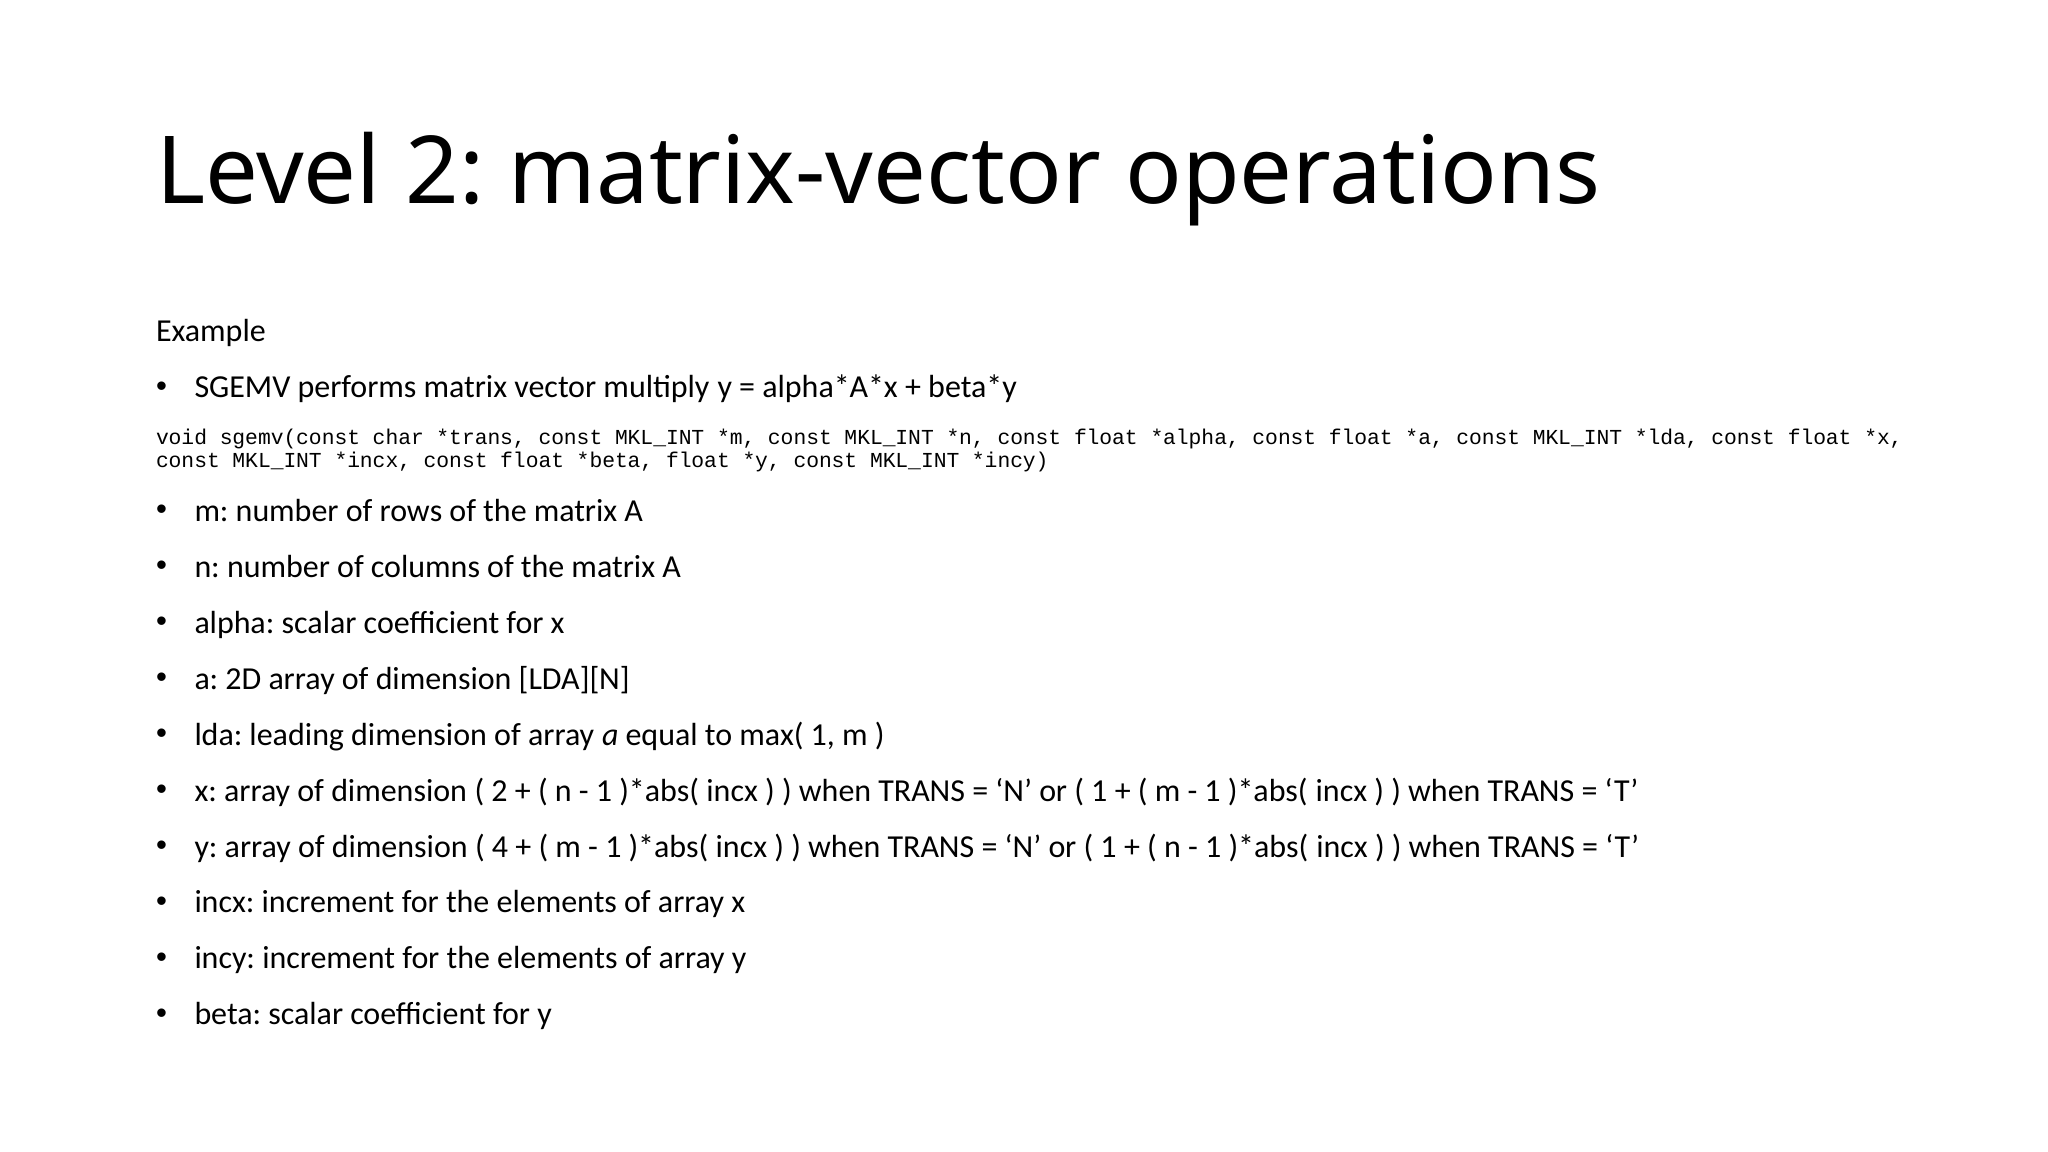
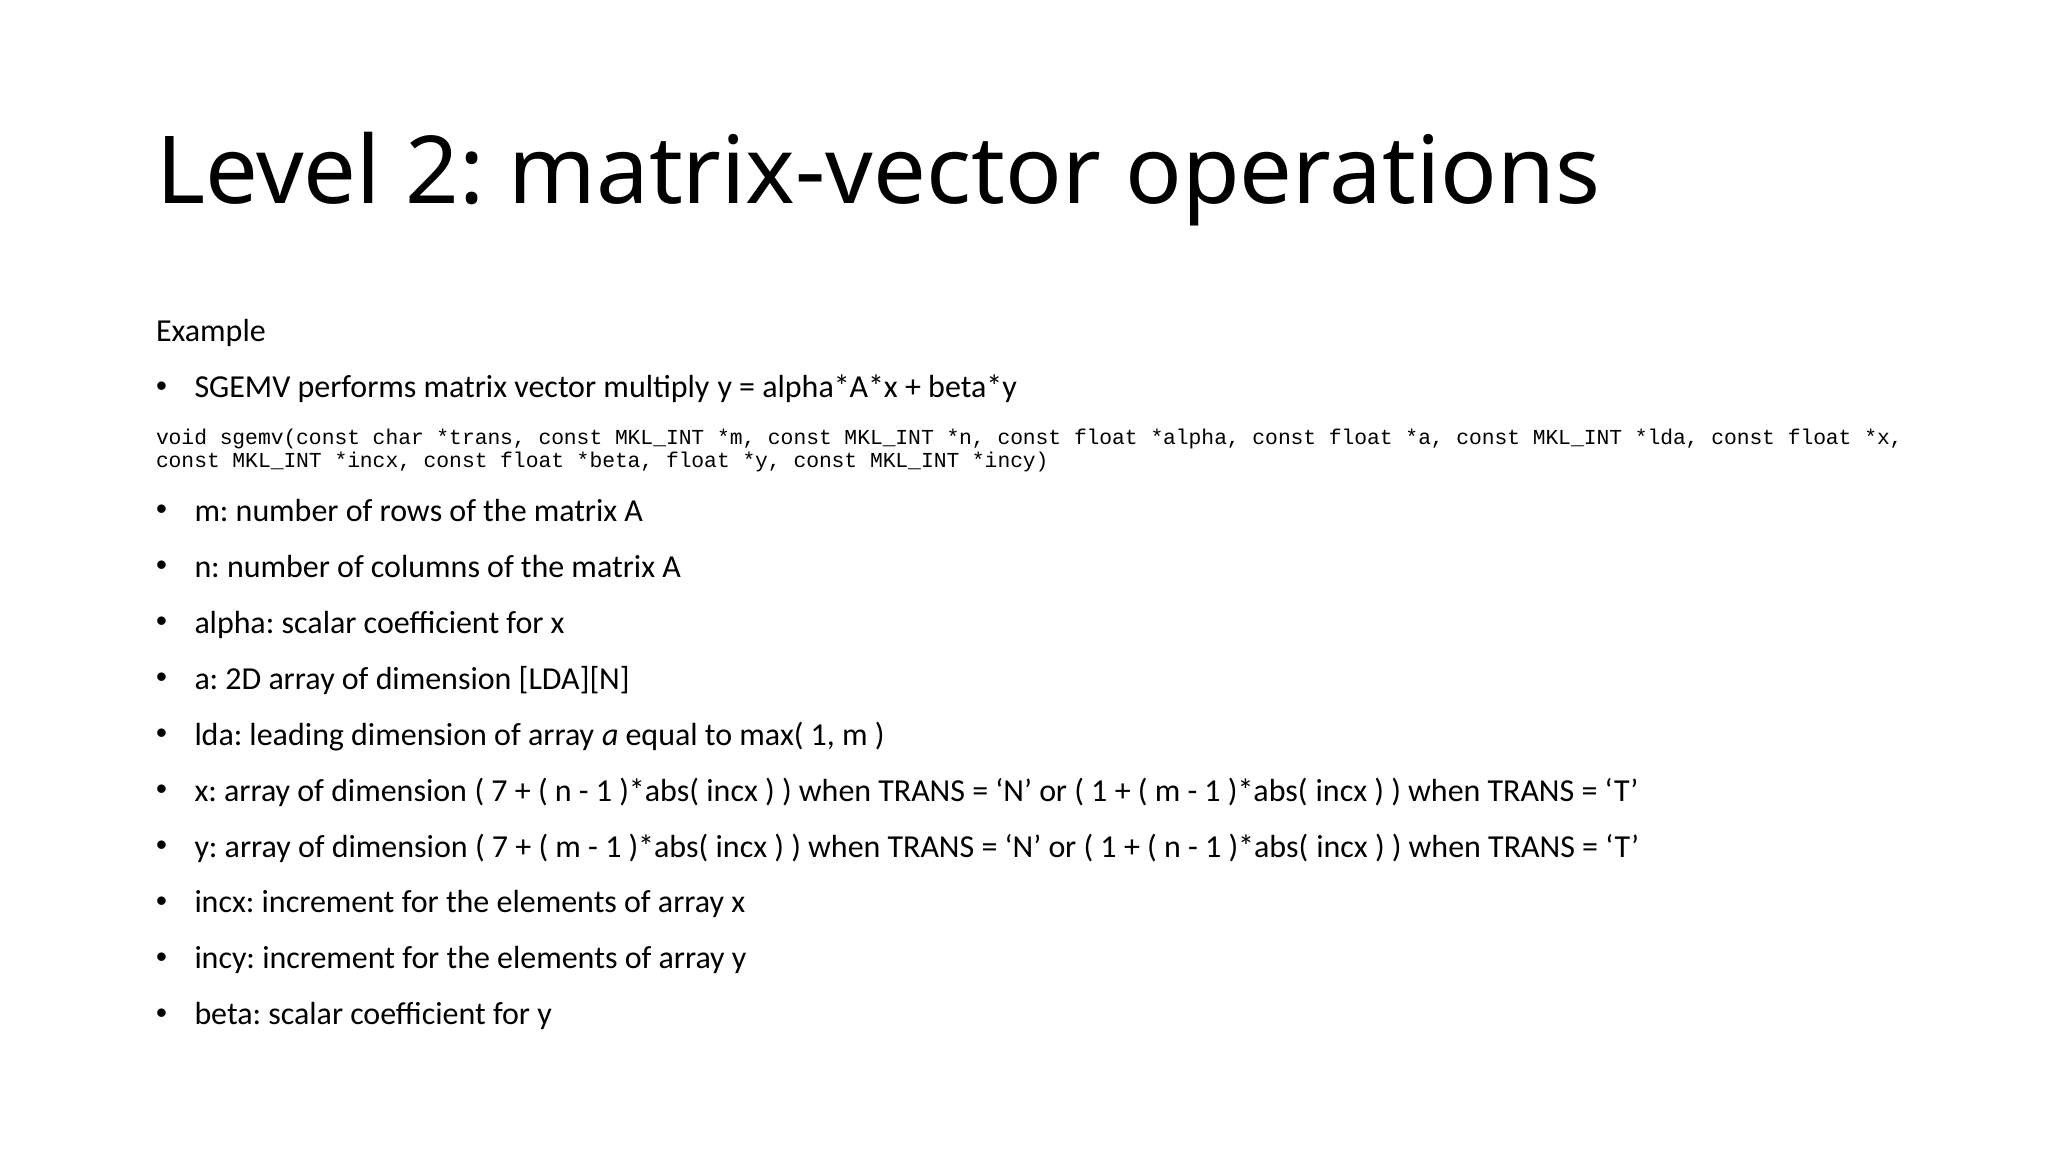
2 at (500, 791): 2 -> 7
4 at (500, 846): 4 -> 7
